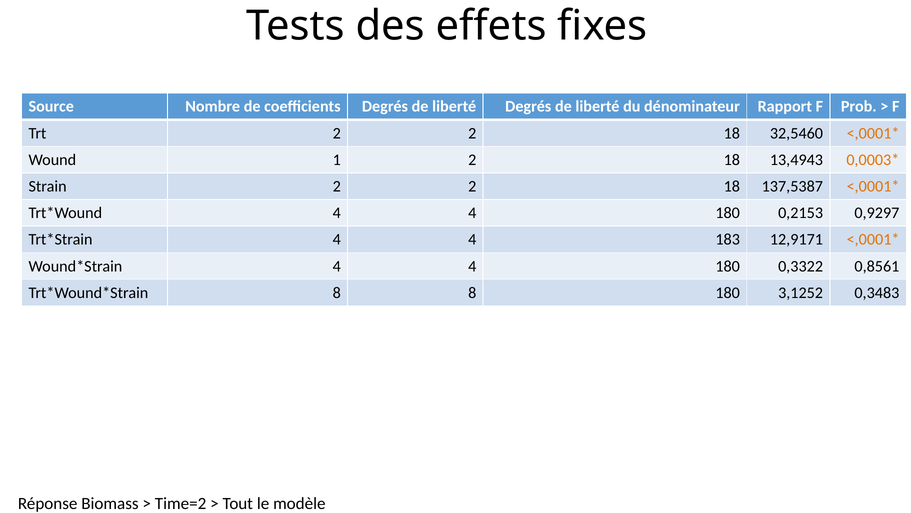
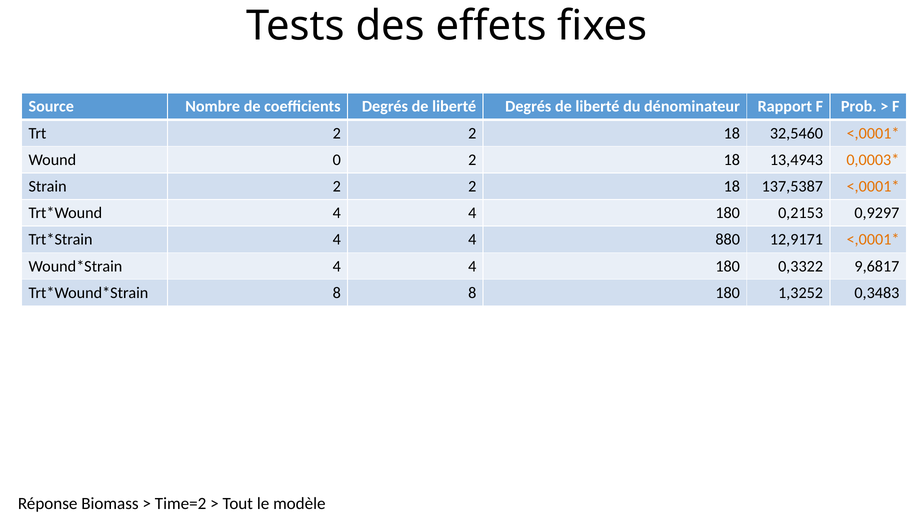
1: 1 -> 0
183: 183 -> 880
0,8561: 0,8561 -> 9,6817
3,1252: 3,1252 -> 1,3252
